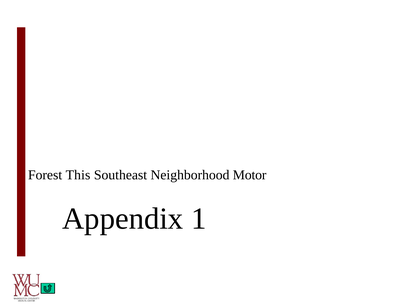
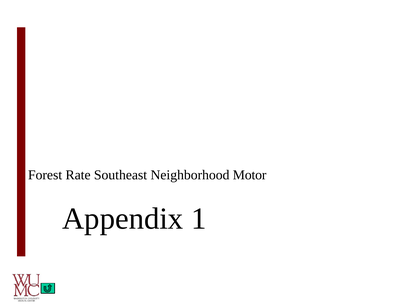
This: This -> Rate
